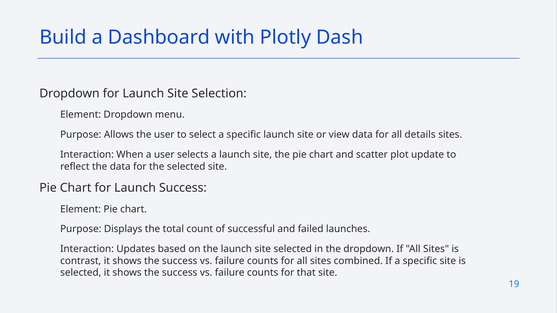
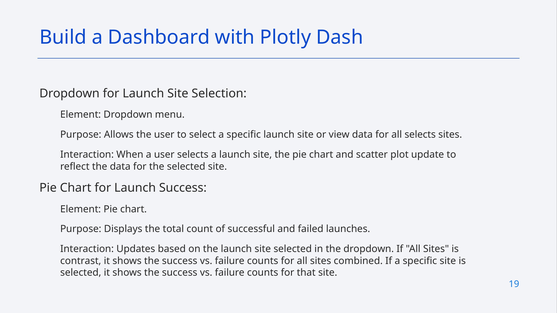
all details: details -> selects
